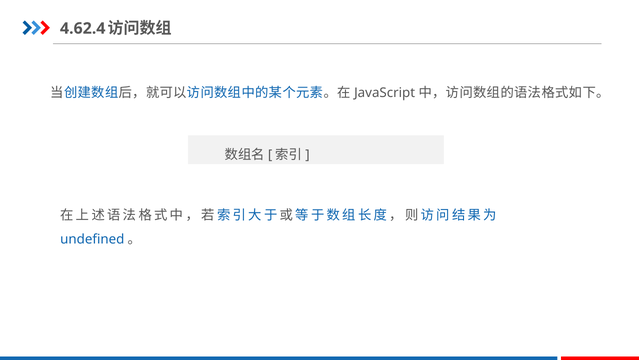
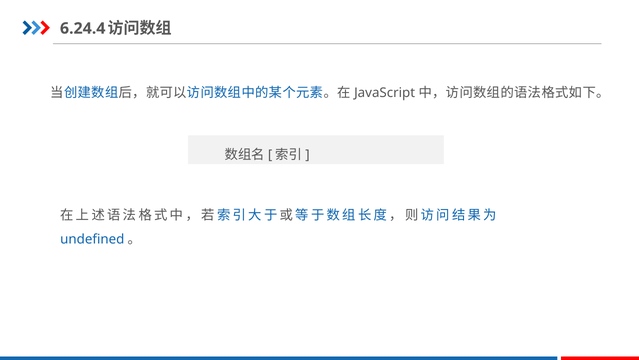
4.62.4: 4.62.4 -> 6.24.4
